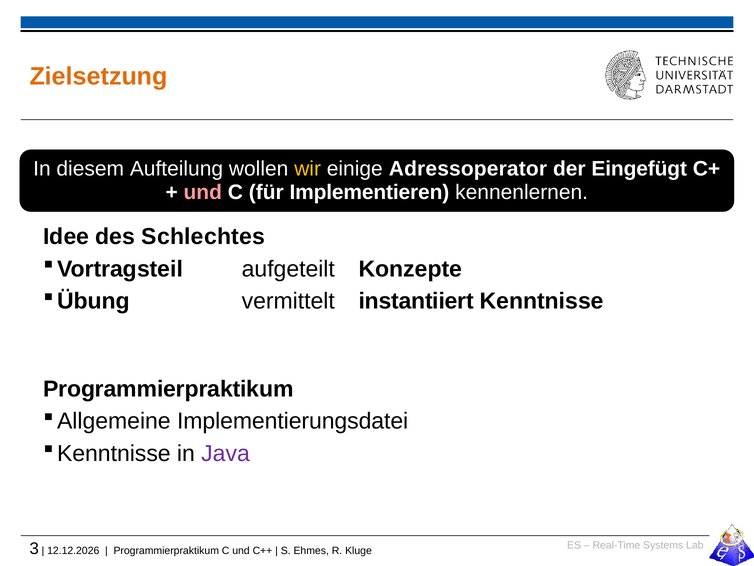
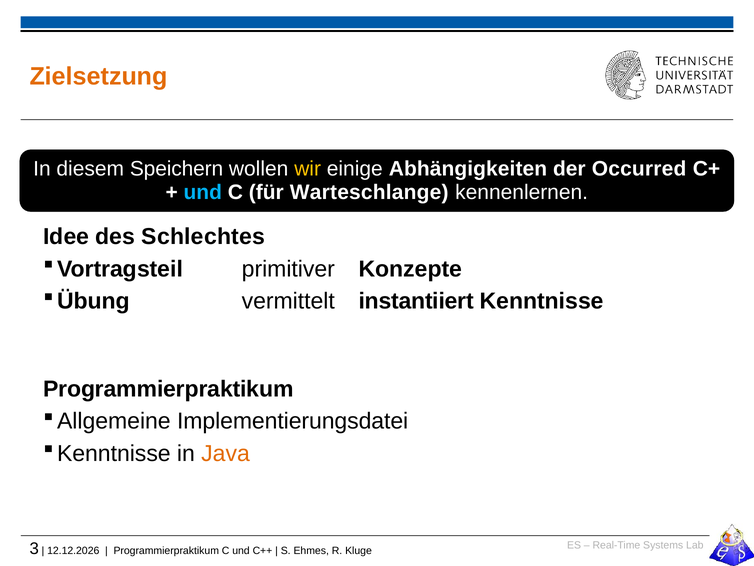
Aufteilung: Aufteilung -> Speichern
Adressoperator: Adressoperator -> Abhängigkeiten
Eingefügt: Eingefügt -> Occurred
und at (203, 192) colour: pink -> light blue
Implementieren: Implementieren -> Warteschlange
aufgeteilt: aufgeteilt -> primitiver
Java colour: purple -> orange
